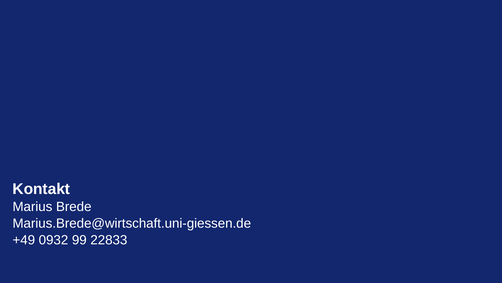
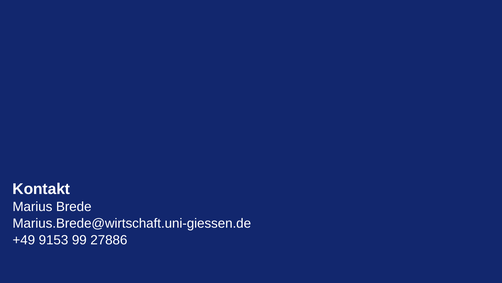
0932: 0932 -> 9153
22833: 22833 -> 27886
